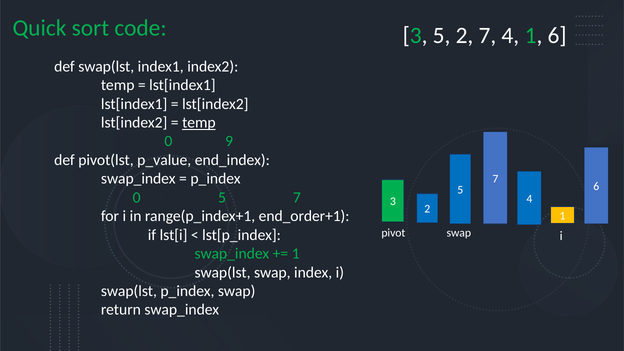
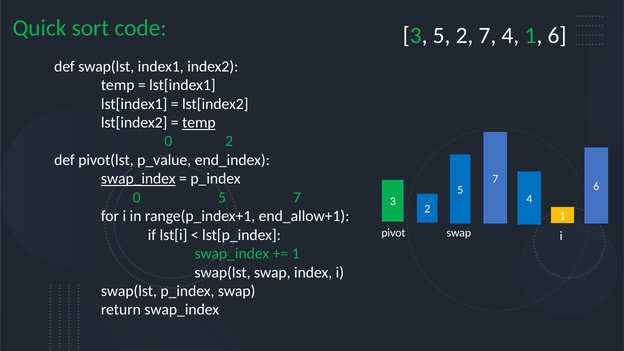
0 9: 9 -> 2
swap_index at (138, 179) underline: none -> present
end_order+1: end_order+1 -> end_allow+1
